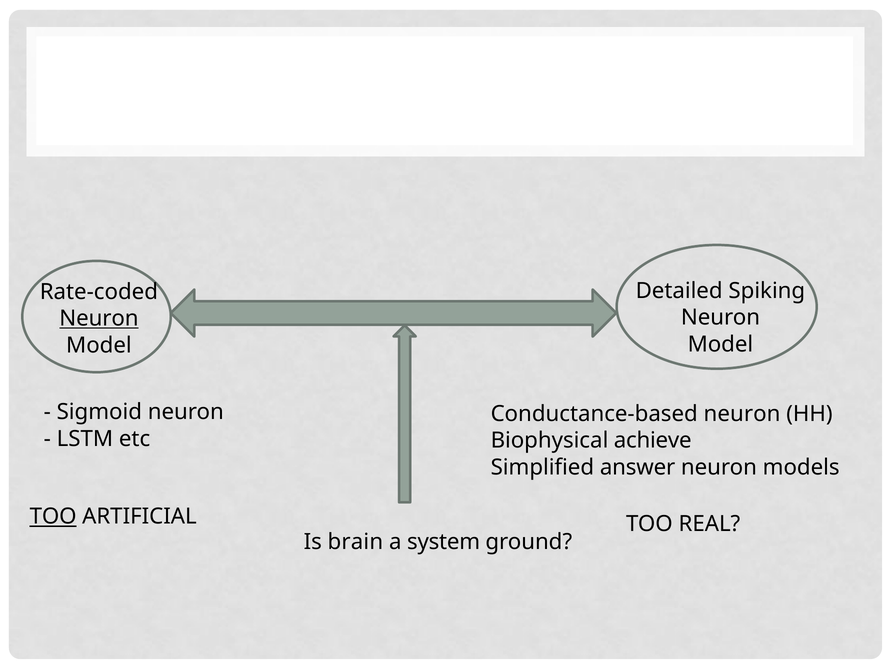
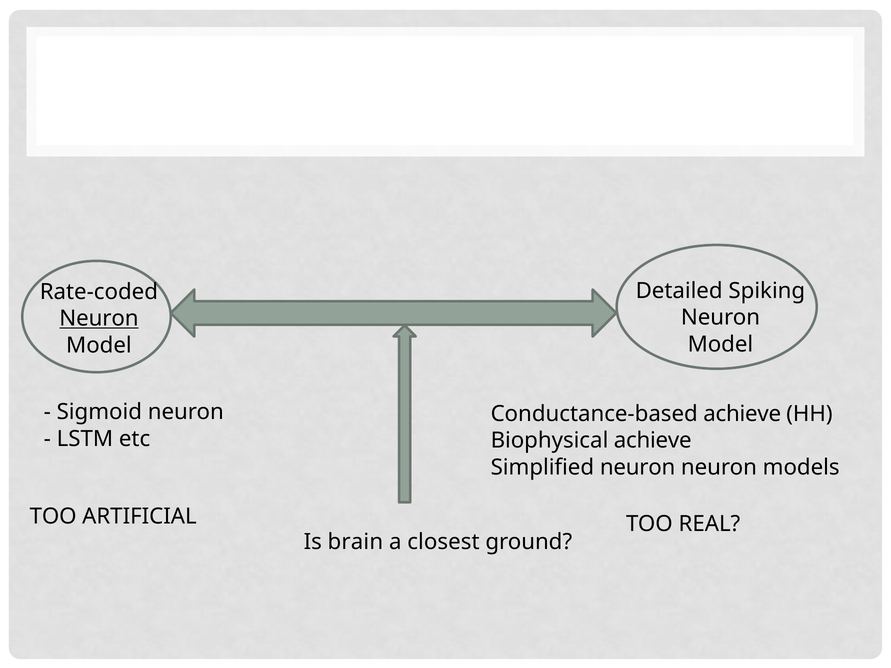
Conductance-based neuron: neuron -> achieve
Simplified answer: answer -> neuron
TOO at (53, 517) underline: present -> none
system: system -> closest
